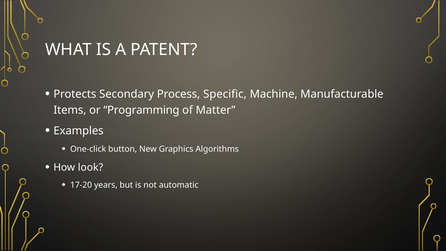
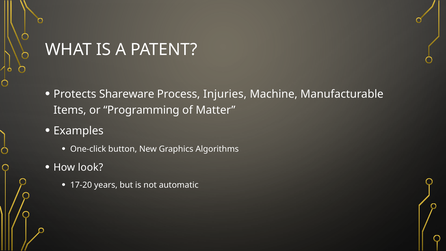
Secondary: Secondary -> Shareware
Specific: Specific -> Injuries
